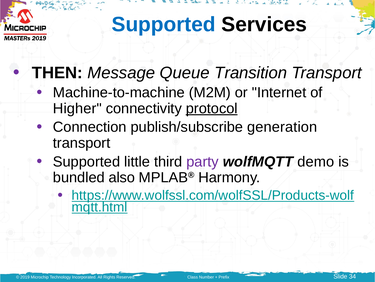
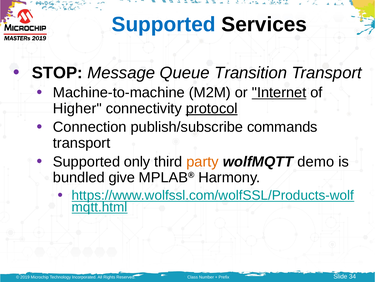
THEN: THEN -> STOP
Internet underline: none -> present
generation: generation -> commands
little: little -> only
party colour: purple -> orange
also: also -> give
